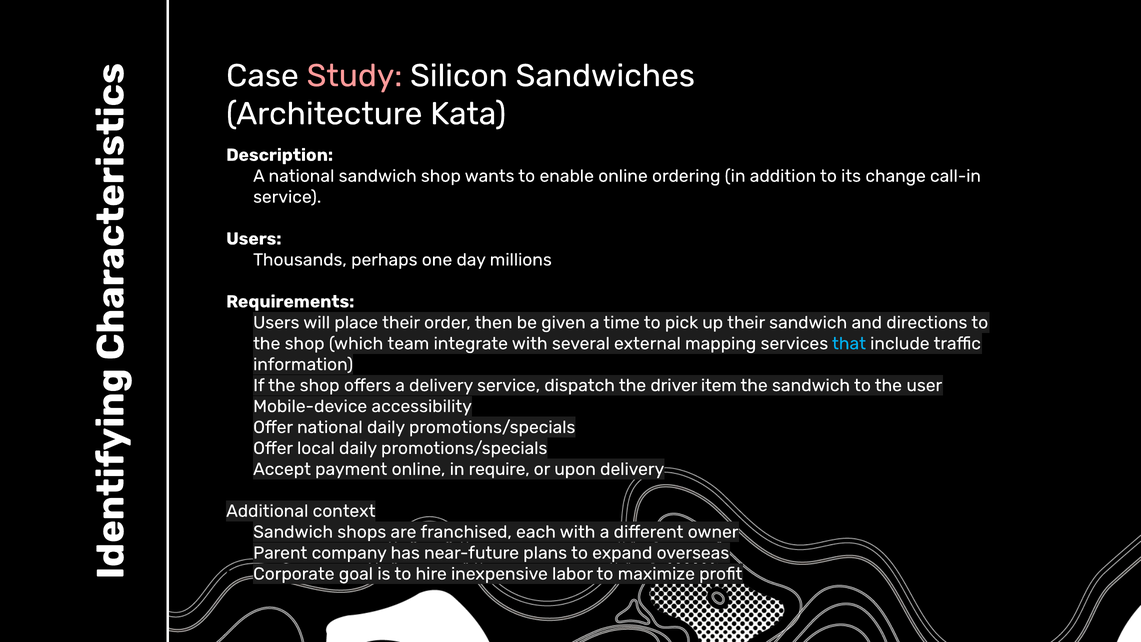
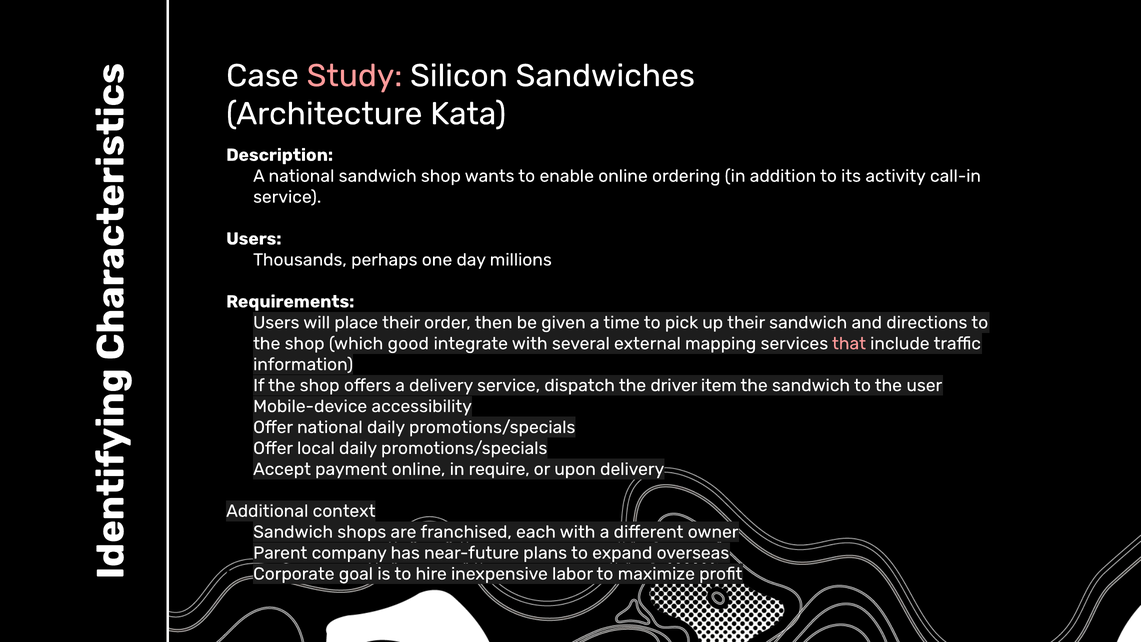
change: change -> activity
team: team -> good
that colour: light blue -> pink
